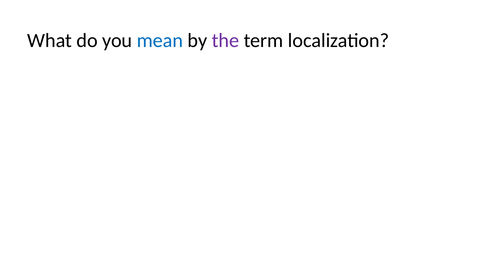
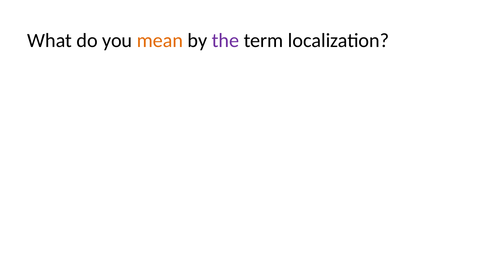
mean colour: blue -> orange
